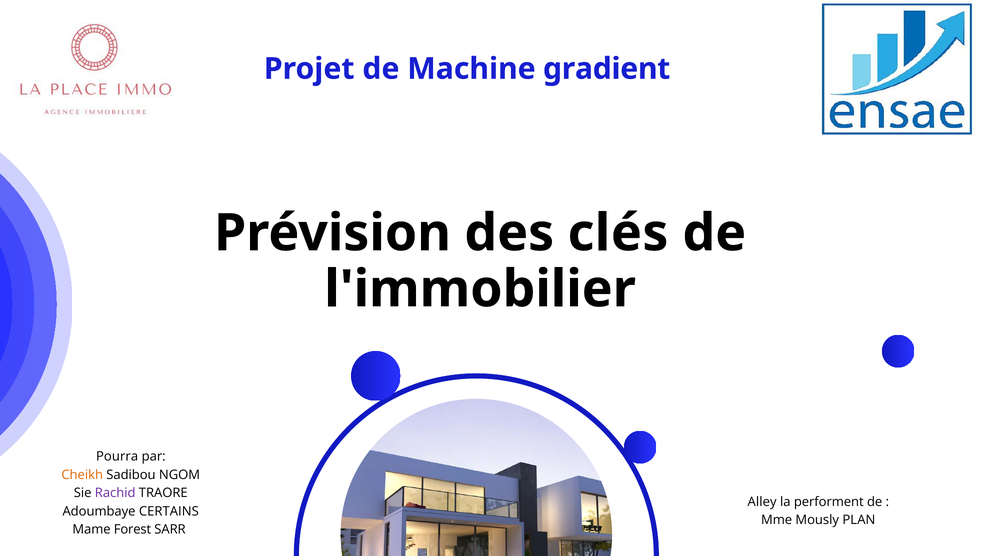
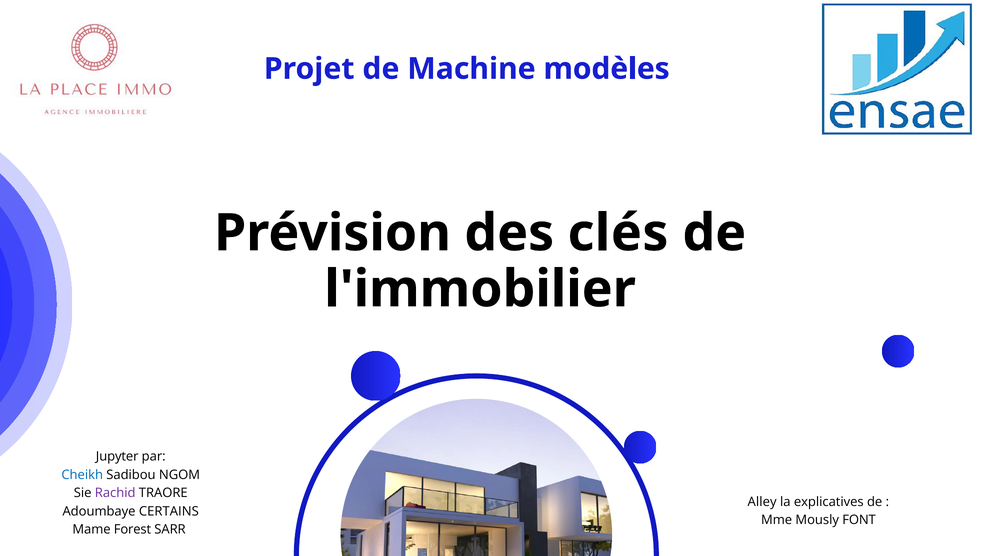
gradient: gradient -> modèles
Pourra: Pourra -> Jupyter
Cheikh colour: orange -> blue
performent: performent -> explicatives
PLAN: PLAN -> FONT
